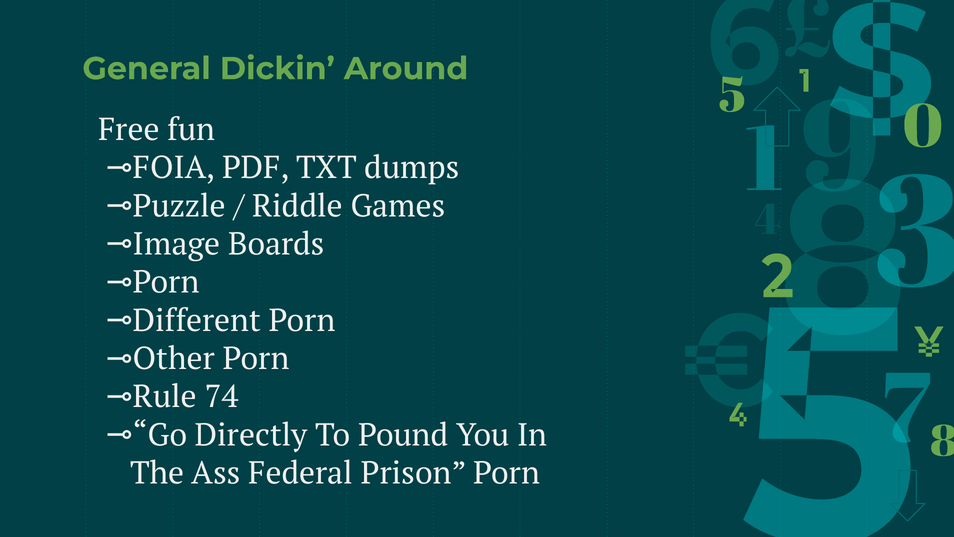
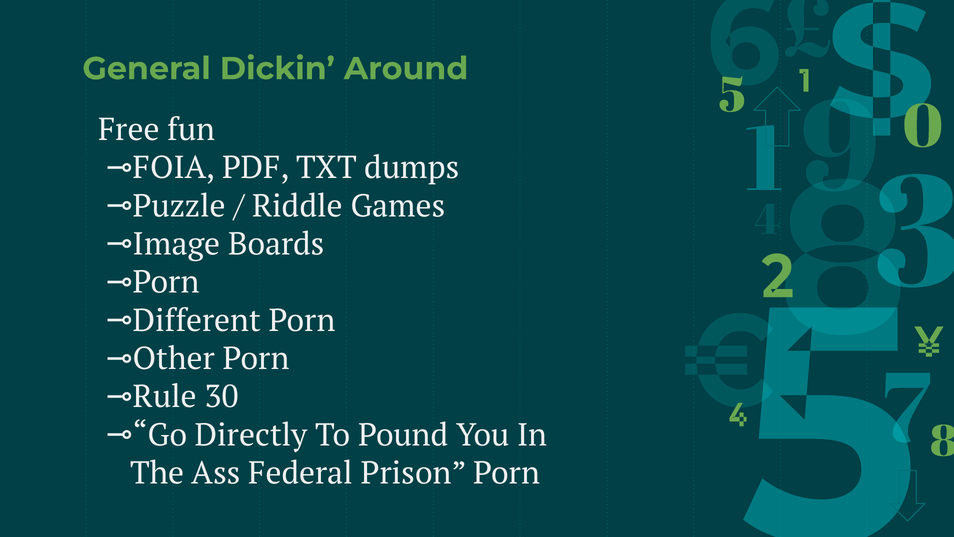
74: 74 -> 30
